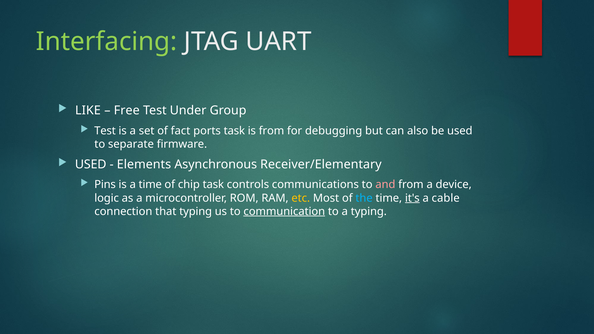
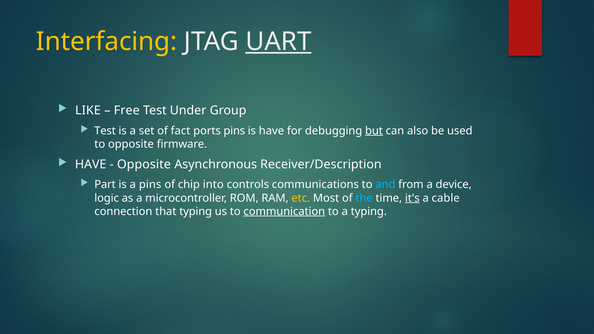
Interfacing colour: light green -> yellow
UART underline: none -> present
ports task: task -> pins
is from: from -> have
but underline: none -> present
to separate: separate -> opposite
USED at (91, 165): USED -> HAVE
Elements at (144, 165): Elements -> Opposite
Receiver/Elementary: Receiver/Elementary -> Receiver/Description
Pins: Pins -> Part
a time: time -> pins
chip task: task -> into
and colour: pink -> light blue
